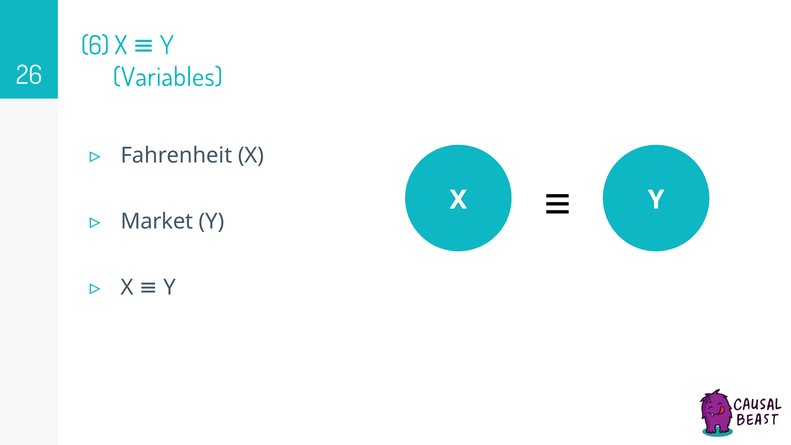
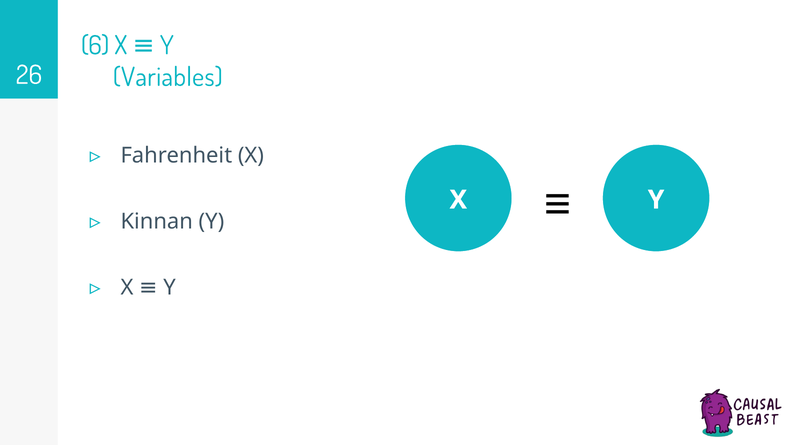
Market: Market -> Kinnan
